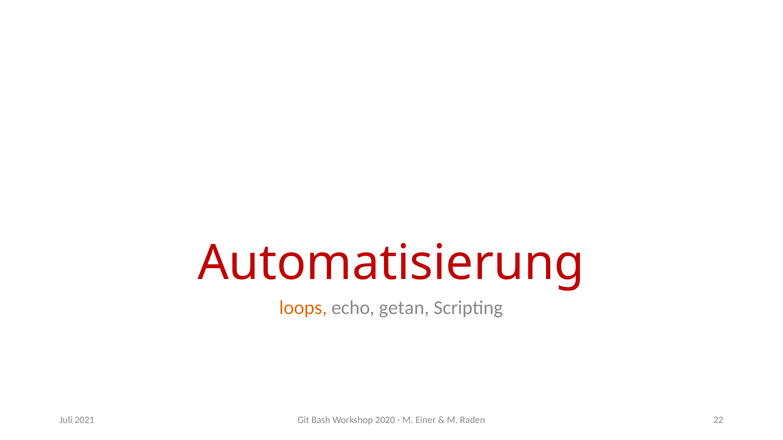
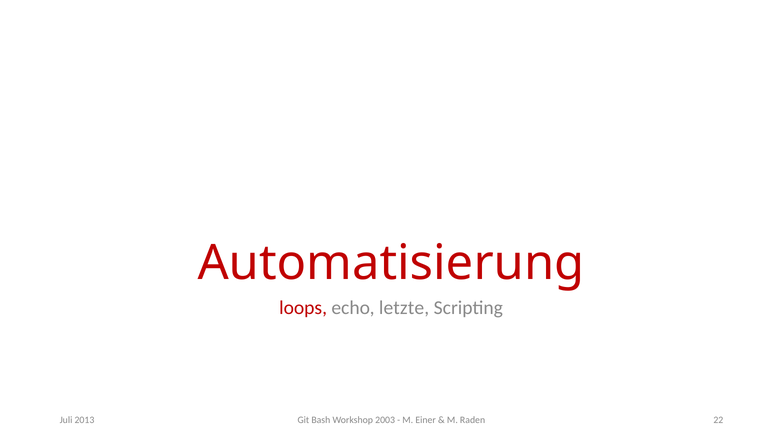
loops colour: orange -> red
getan: getan -> letzte
2020: 2020 -> 2003
2021: 2021 -> 2013
